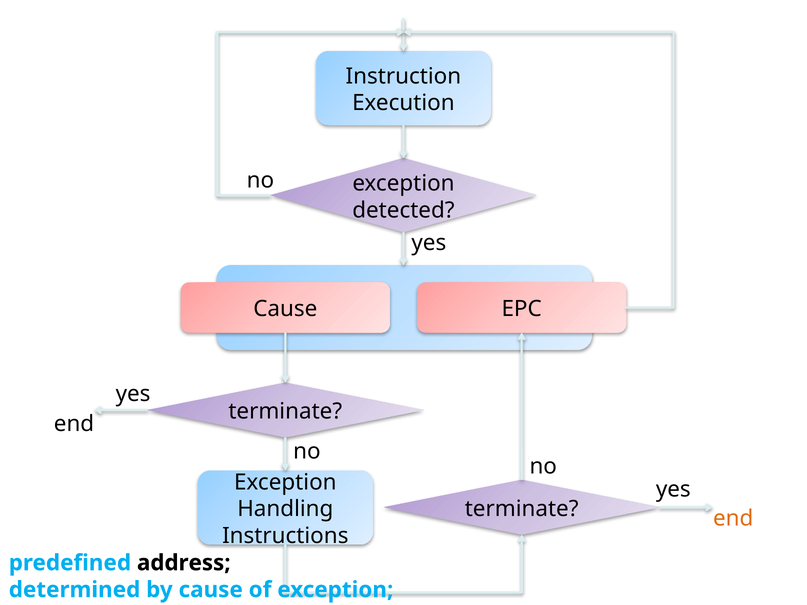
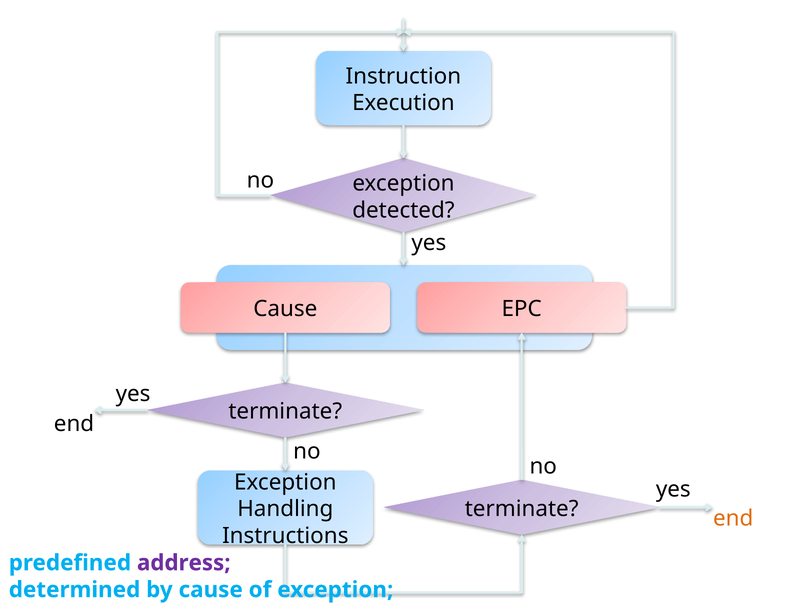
address colour: black -> purple
